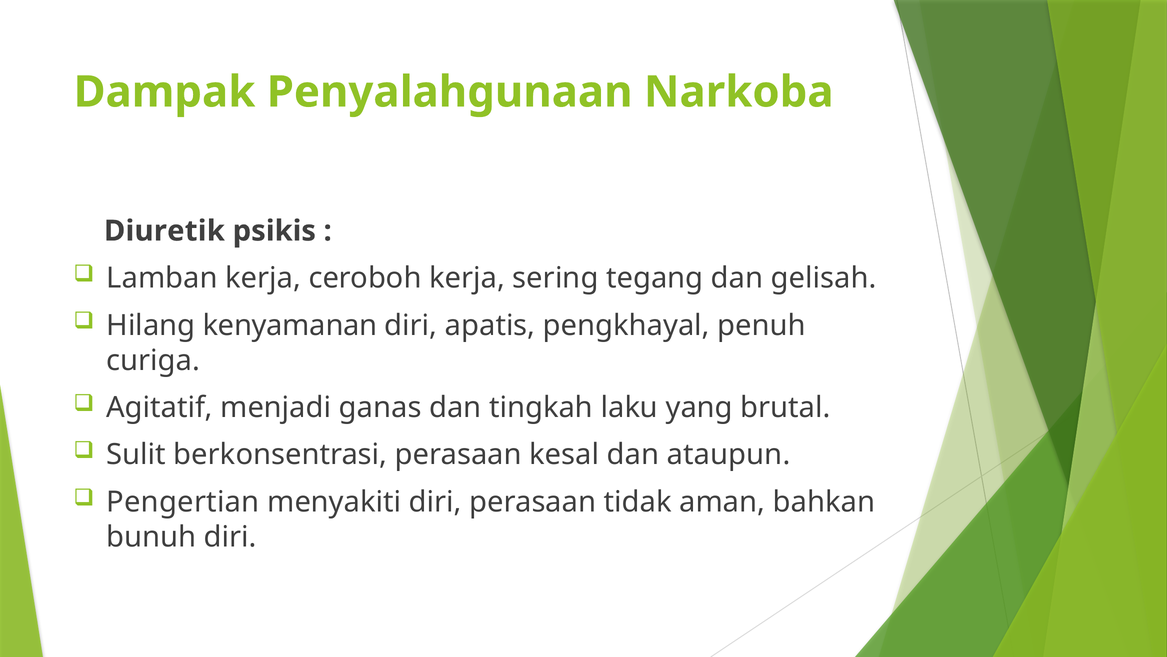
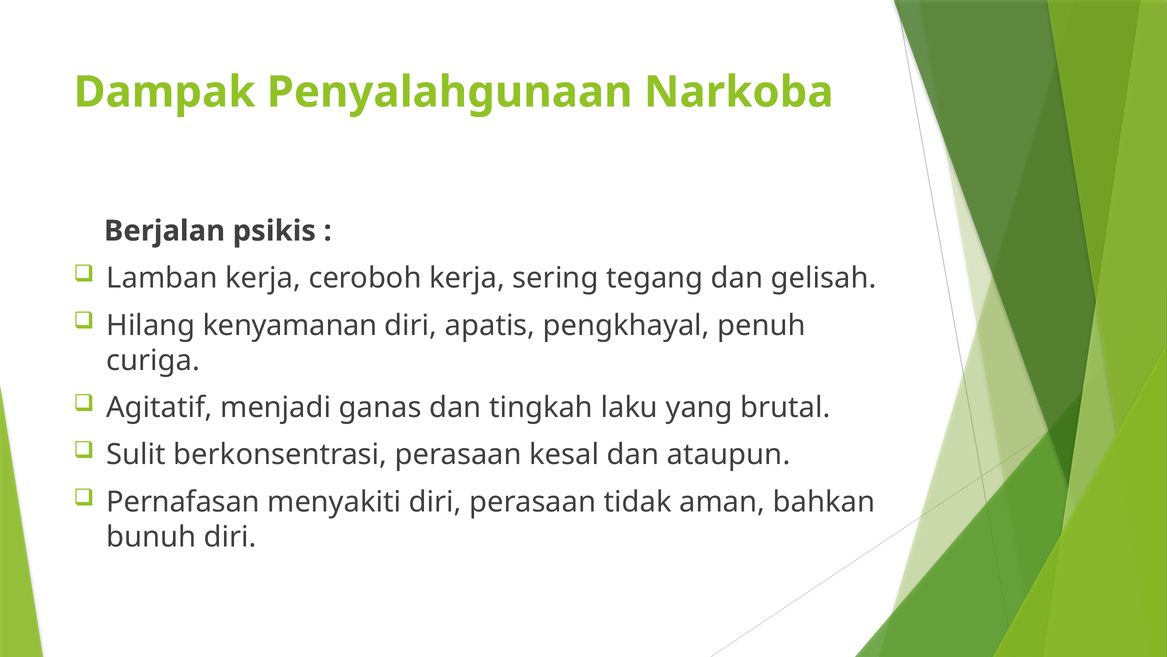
Diuretik: Diuretik -> Berjalan
Pengertian: Pengertian -> Pernafasan
